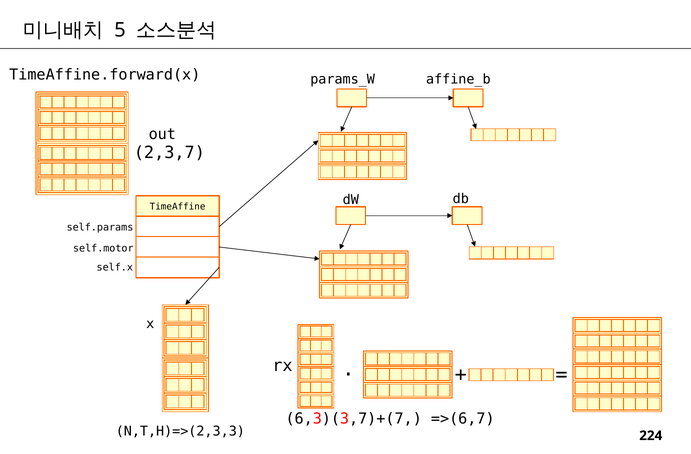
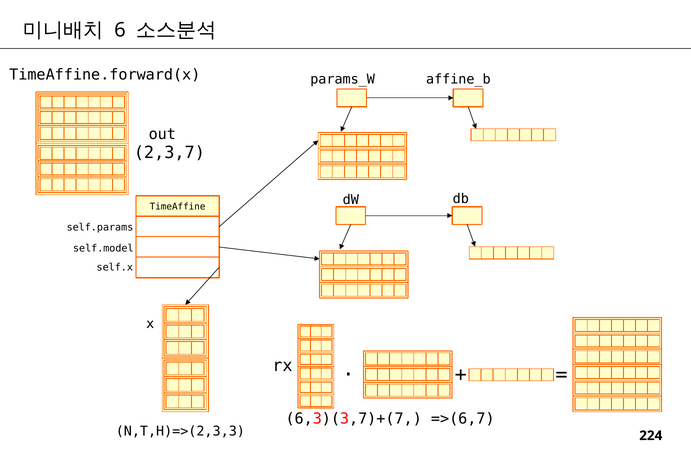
5: 5 -> 6
self.motor: self.motor -> self.model
